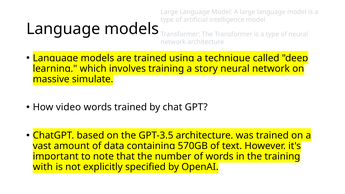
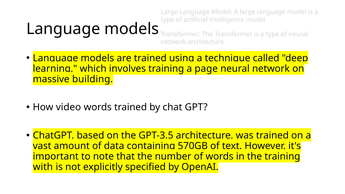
story: story -> page
simulate: simulate -> building
